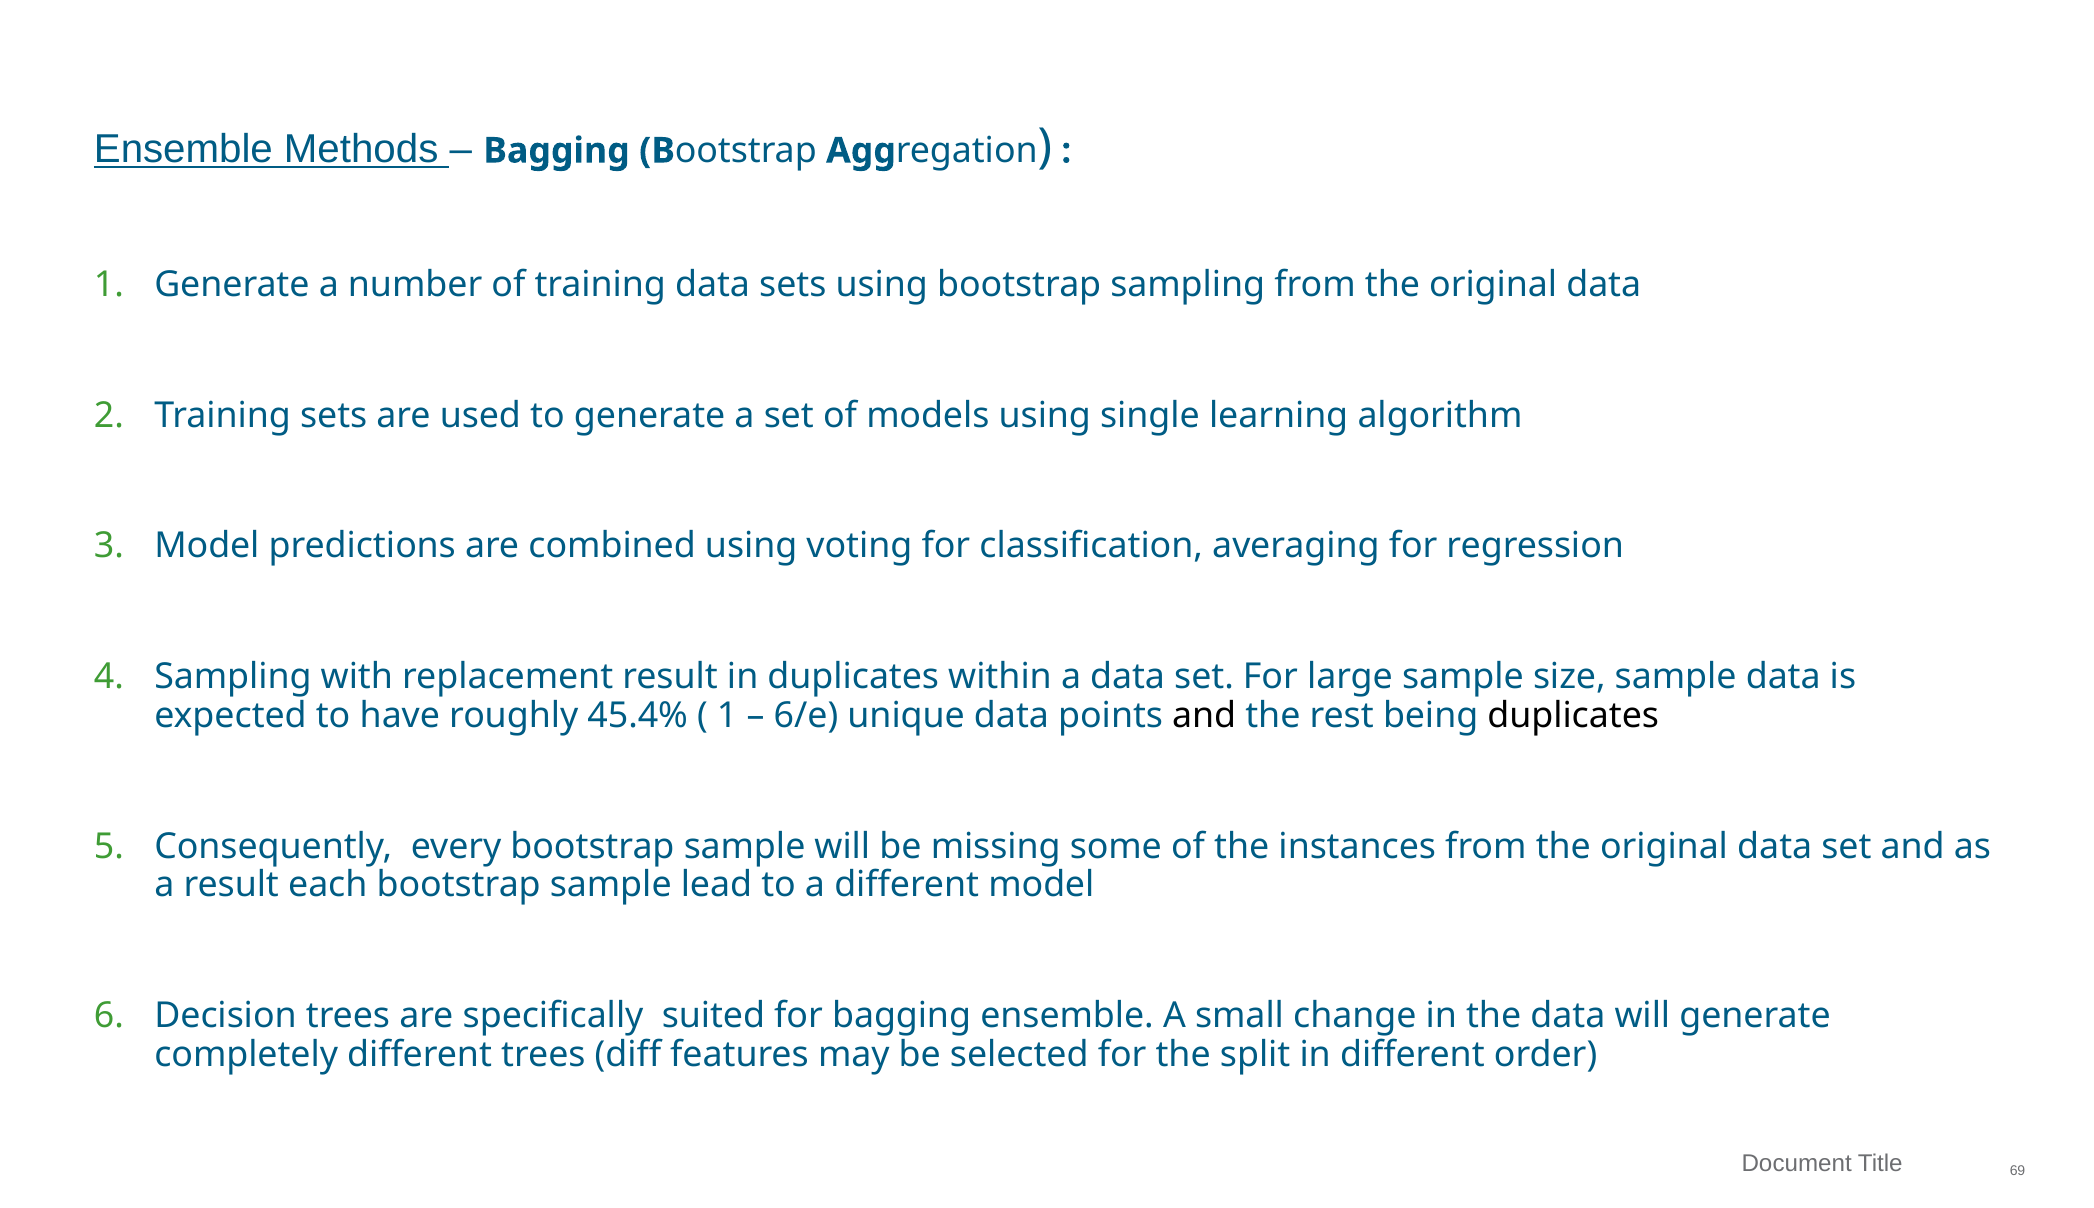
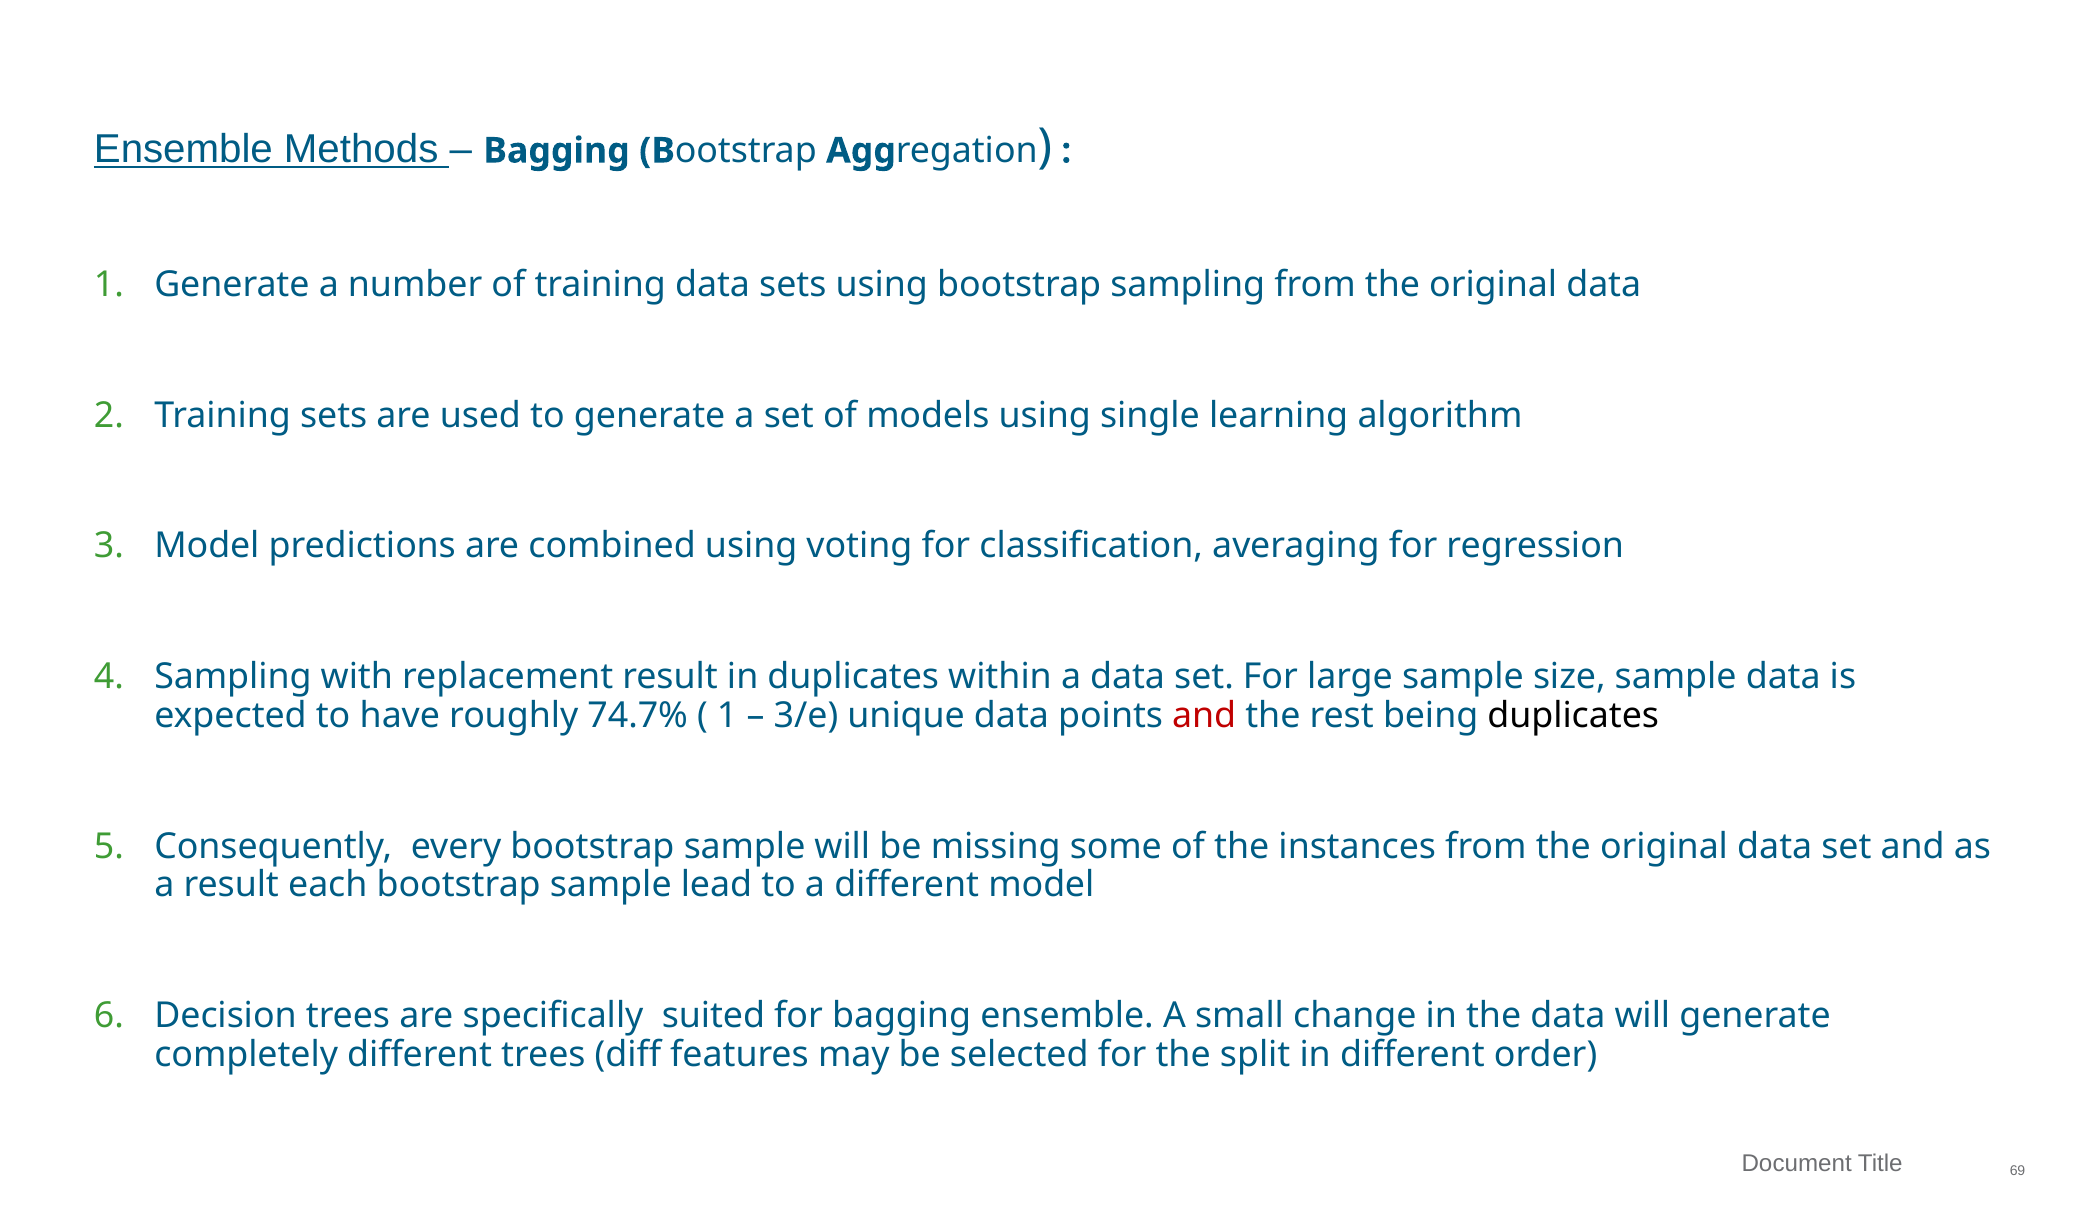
45.4%: 45.4% -> 74.7%
6/e: 6/e -> 3/e
and at (1204, 716) colour: black -> red
